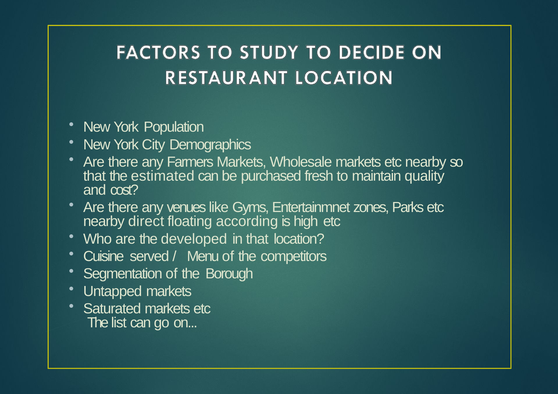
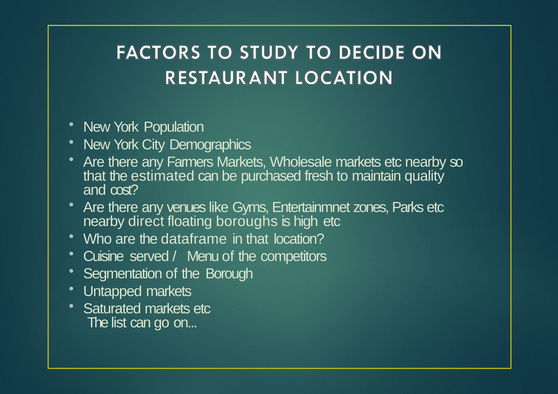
according: according -> boroughs
developed: developed -> dataframe
